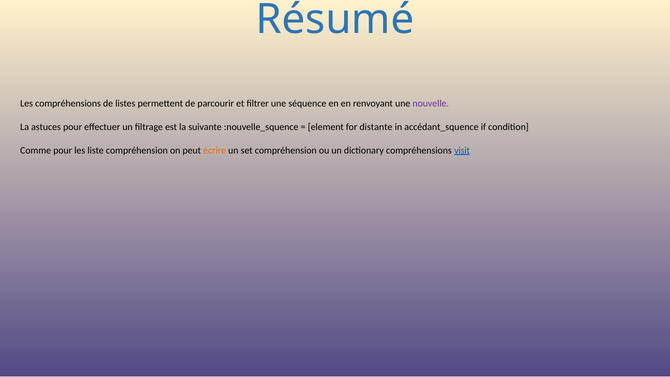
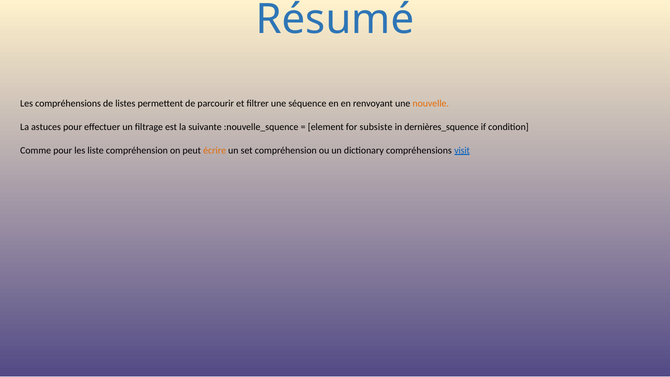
nouvelle colour: purple -> orange
distante: distante -> subsiste
accédant_squence: accédant_squence -> dernières_squence
